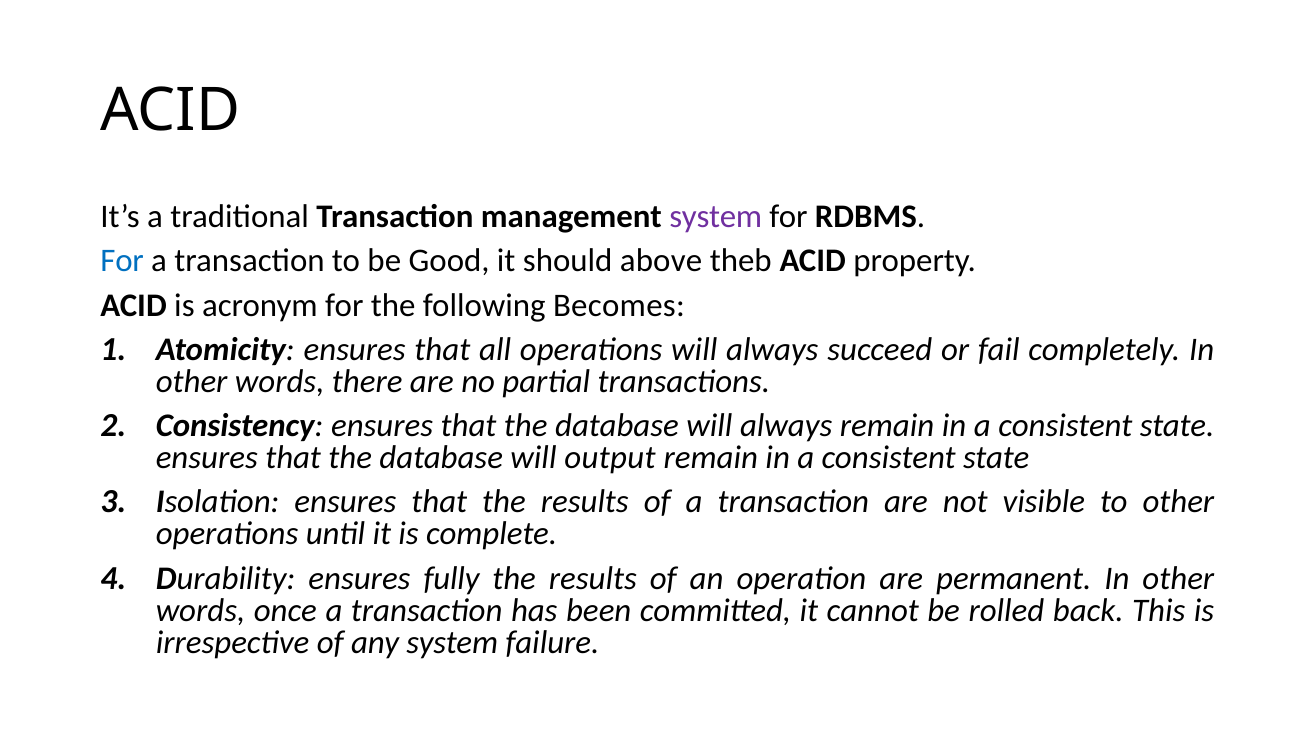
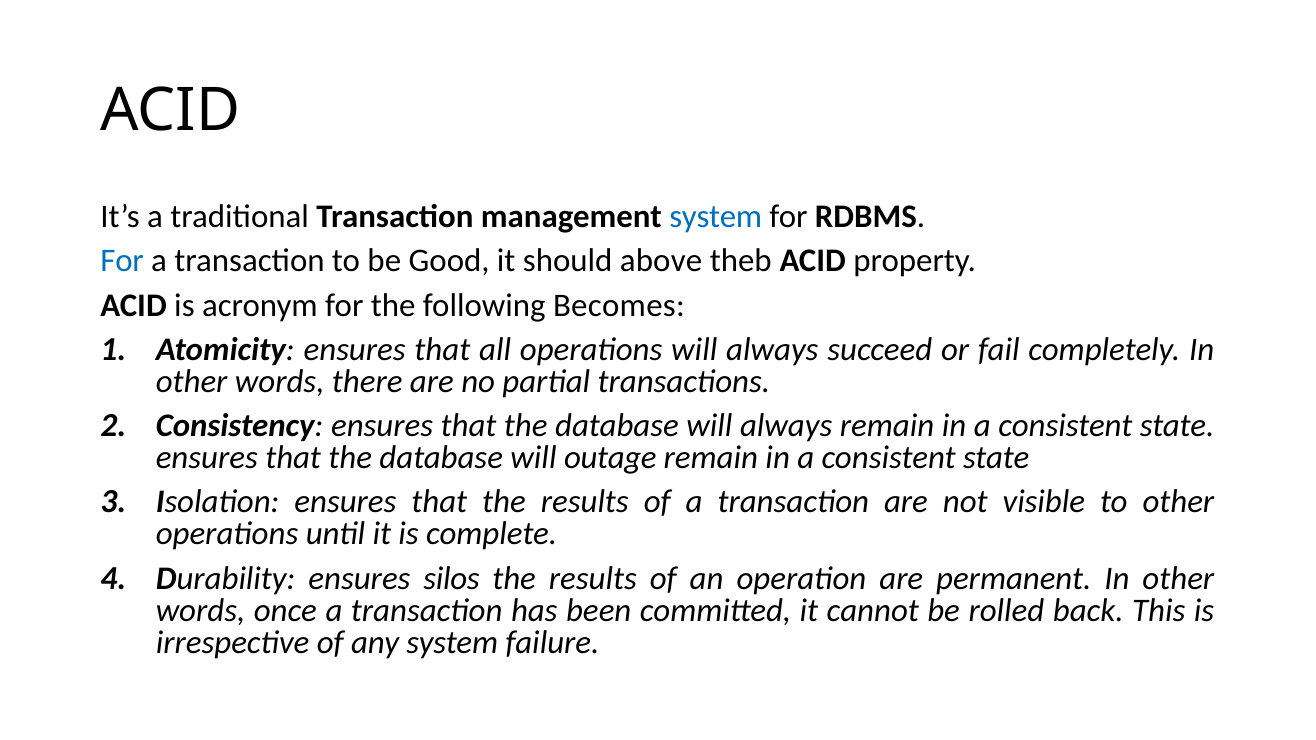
system at (716, 217) colour: purple -> blue
output: output -> outage
fully: fully -> silos
